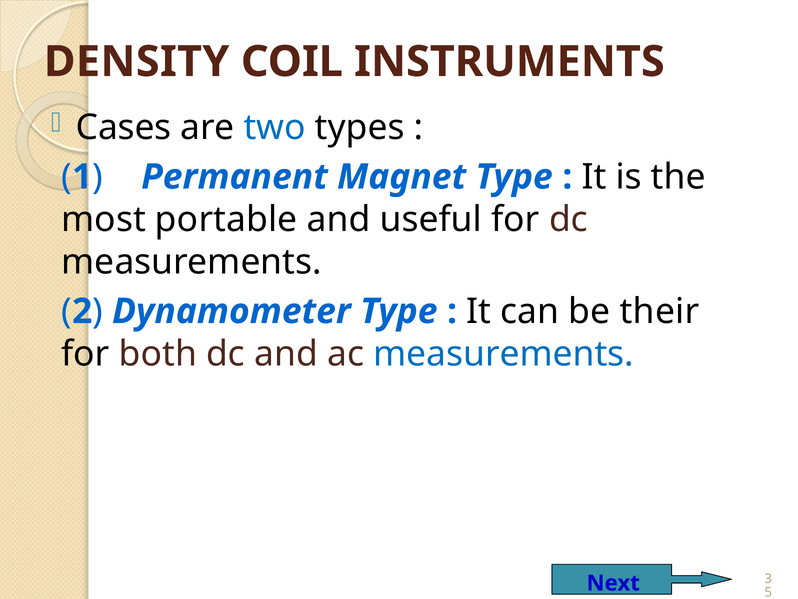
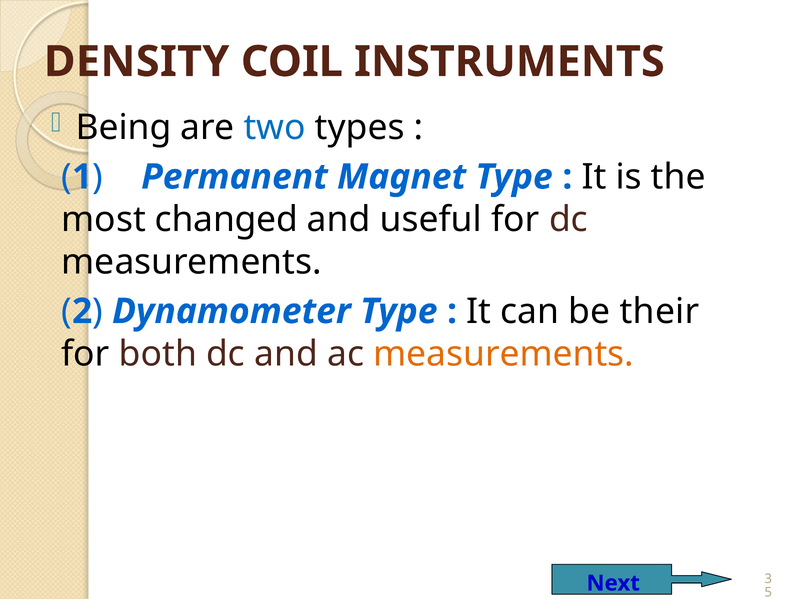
Cases: Cases -> Being
portable: portable -> changed
measurements at (504, 354) colour: blue -> orange
